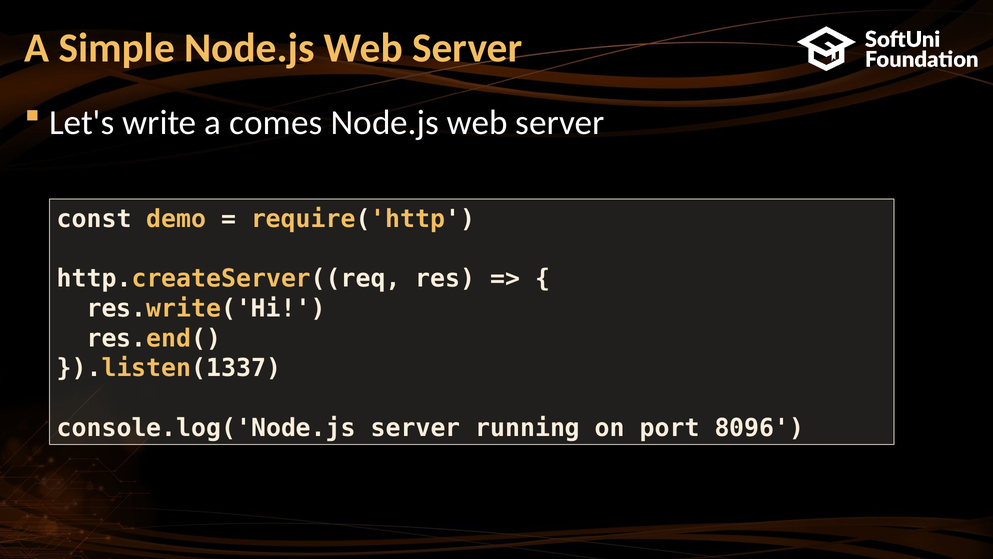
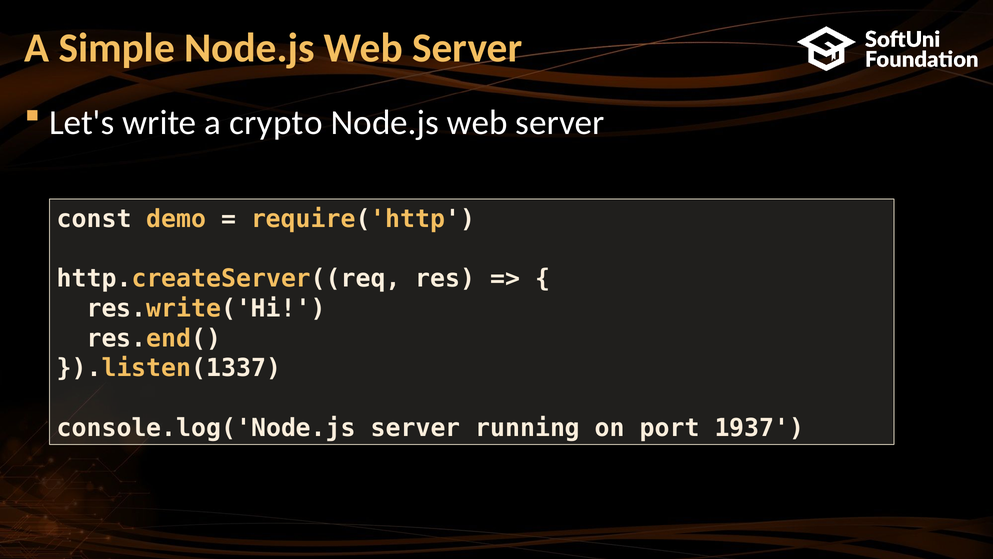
comes: comes -> crypto
8096: 8096 -> 1937
